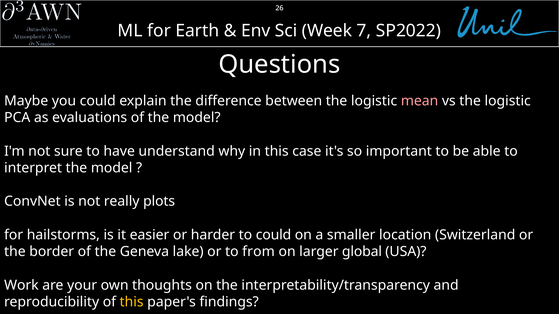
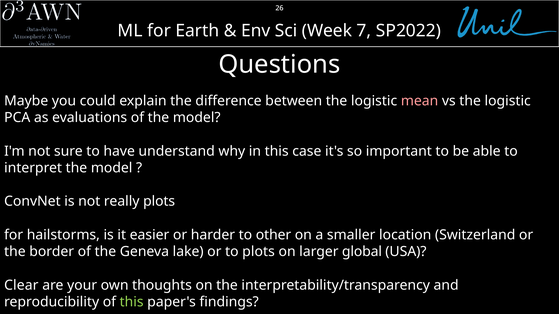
to could: could -> other
to from: from -> plots
Work: Work -> Clear
this at (132, 302) colour: yellow -> light green
